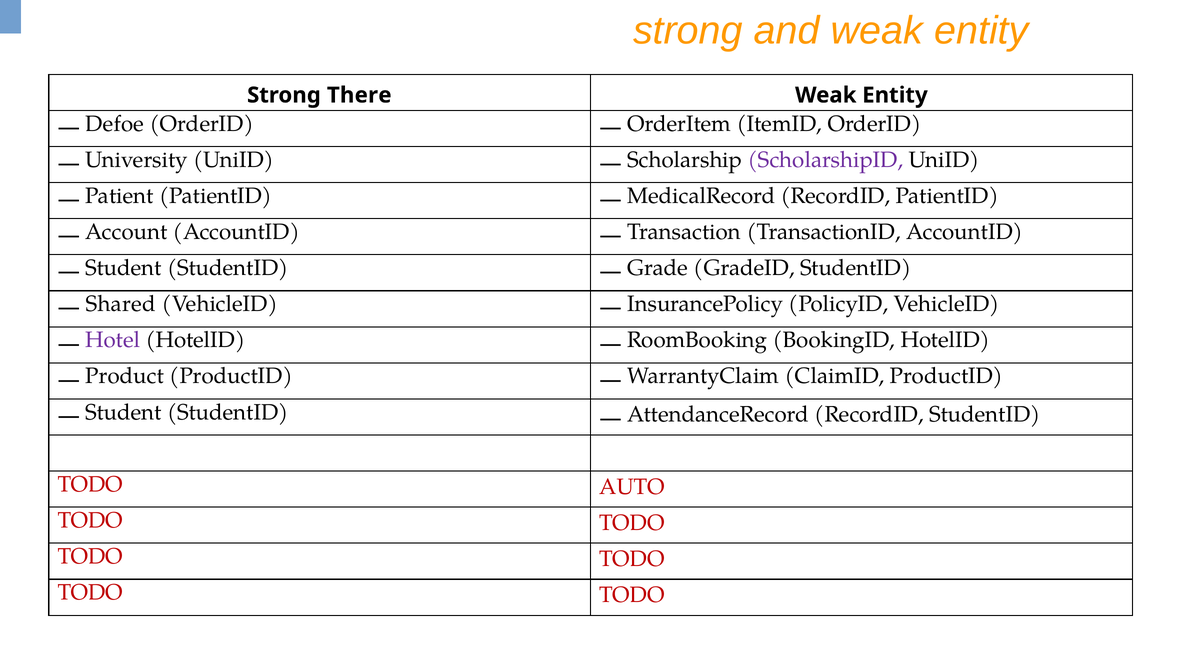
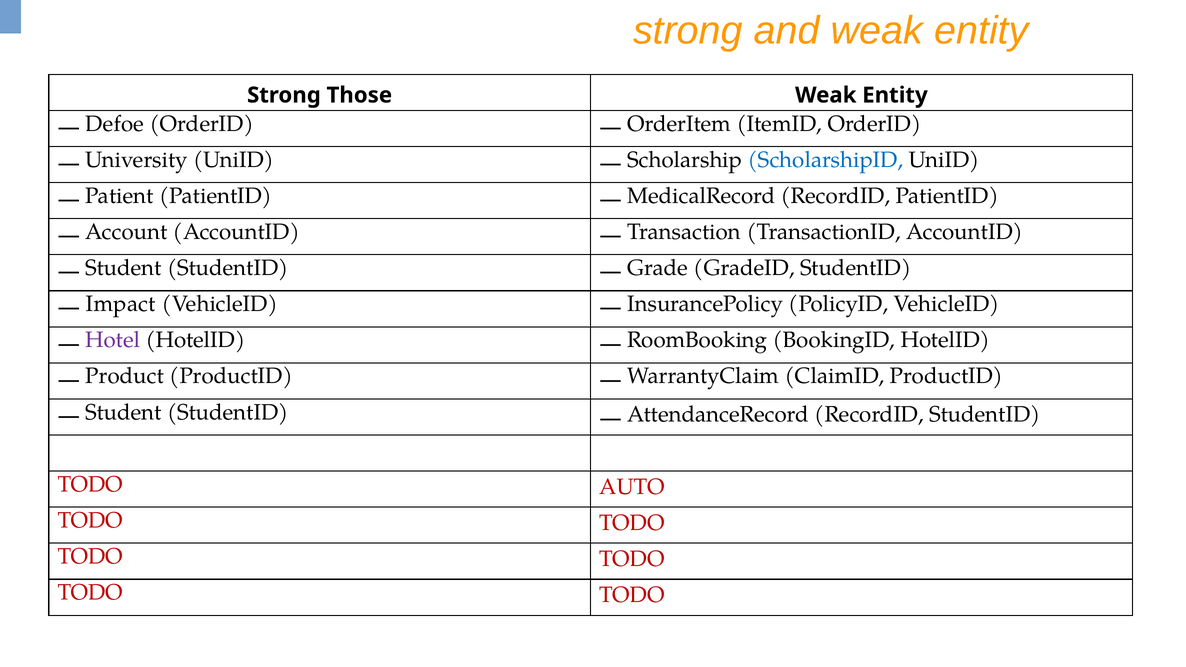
There: There -> Those
ScholarshipID colour: purple -> blue
Shared: Shared -> Impact
